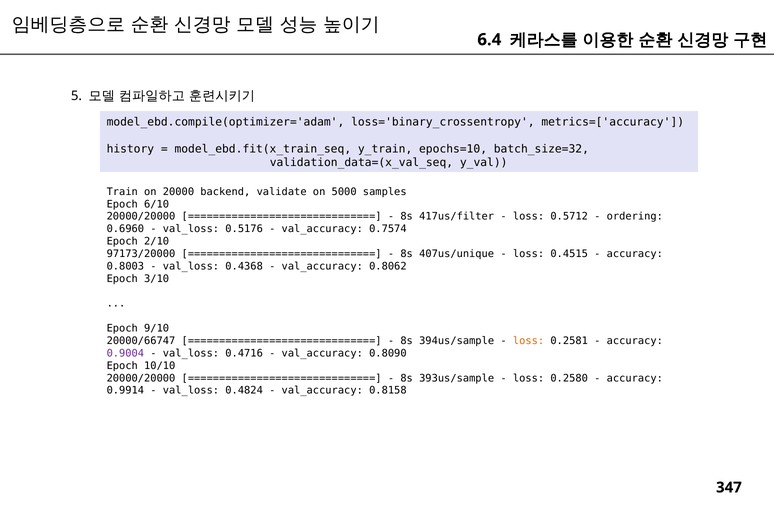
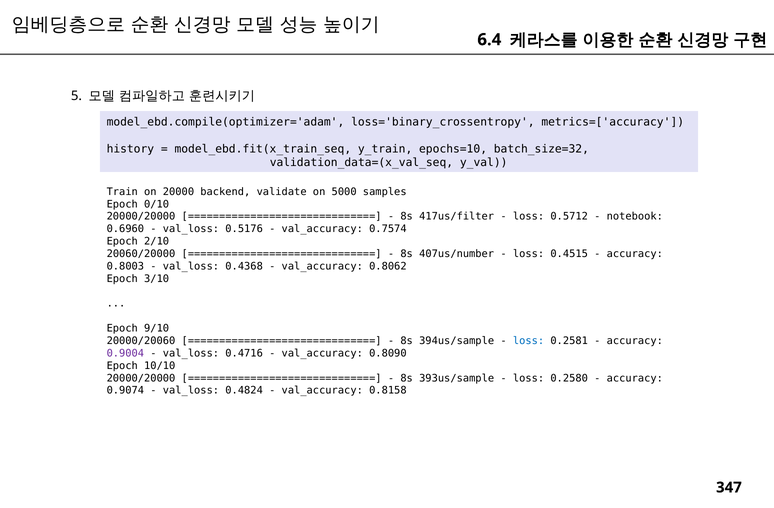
6/10: 6/10 -> 0/10
ordering: ordering -> notebook
97173/20000: 97173/20000 -> 20060/20000
407us/unique: 407us/unique -> 407us/number
20000/66747: 20000/66747 -> 20000/20060
loss at (529, 341) colour: orange -> blue
0.9914: 0.9914 -> 0.9074
